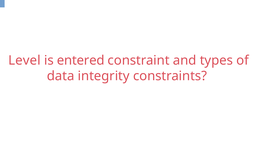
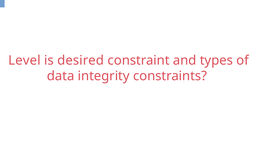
entered: entered -> desired
